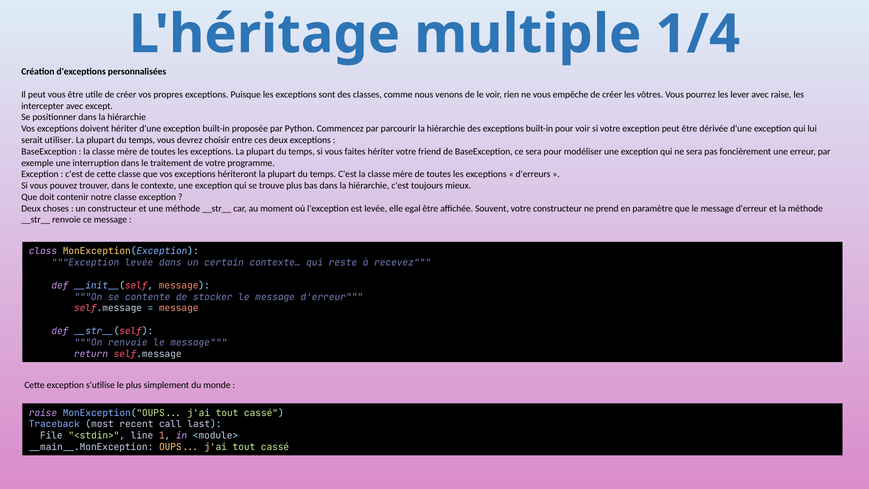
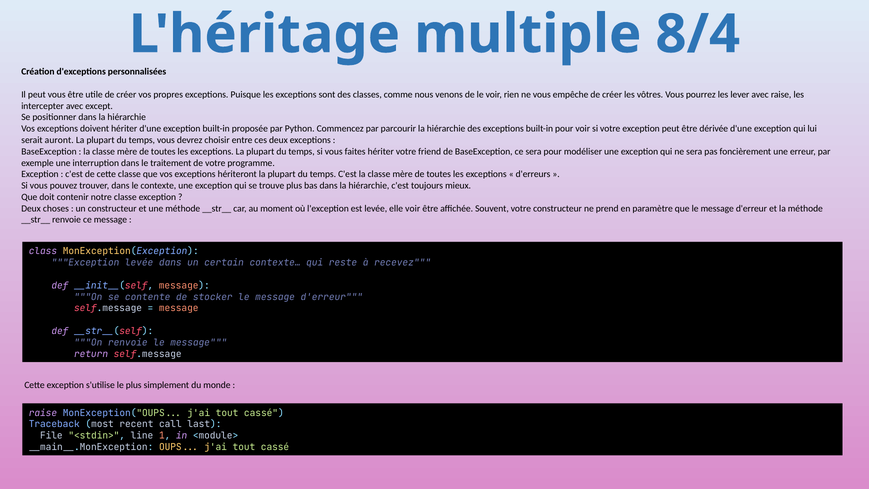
1/4: 1/4 -> 8/4
utiliser: utiliser -> auront
elle egal: egal -> voir
